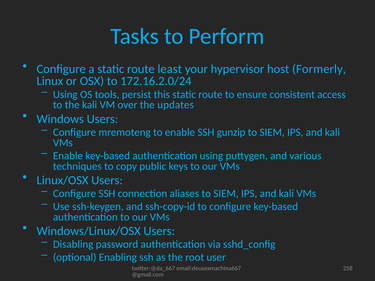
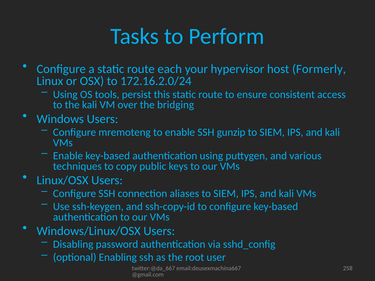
least: least -> each
updates: updates -> bridging
